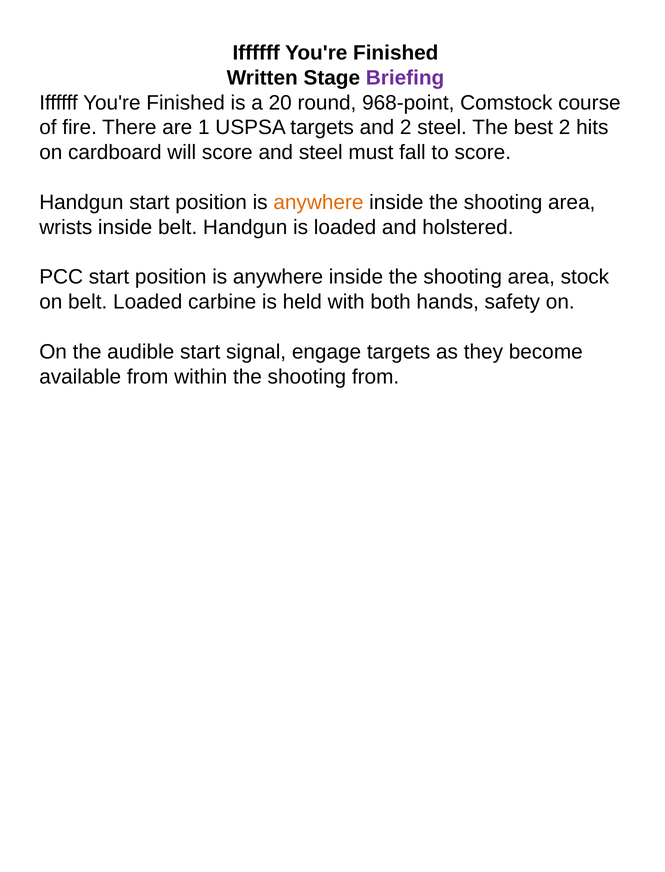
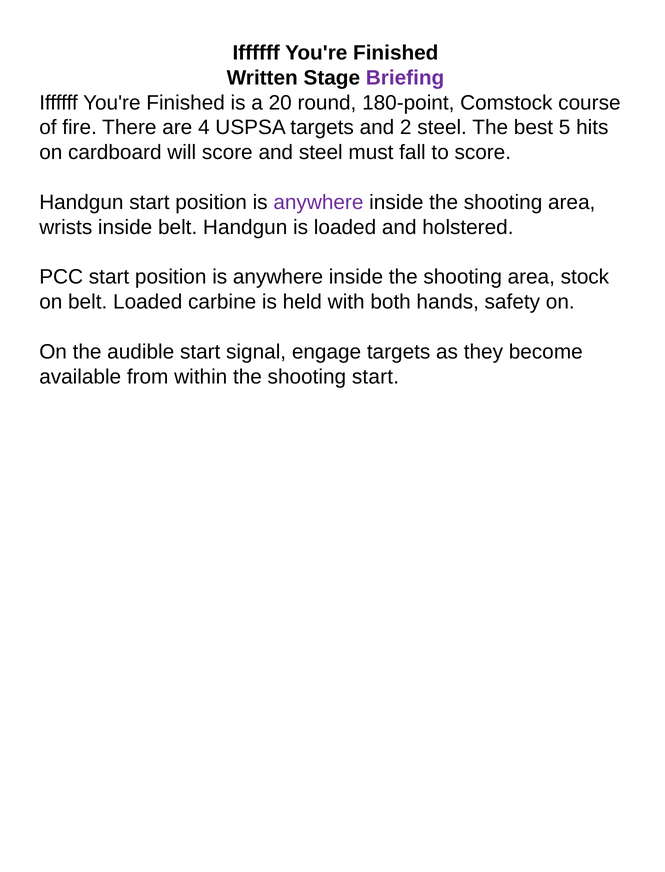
968-point: 968-point -> 180-point
1: 1 -> 4
best 2: 2 -> 5
anywhere at (318, 203) colour: orange -> purple
shooting from: from -> start
